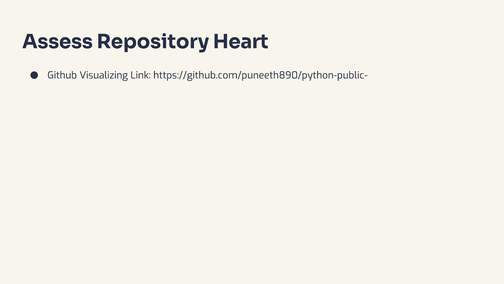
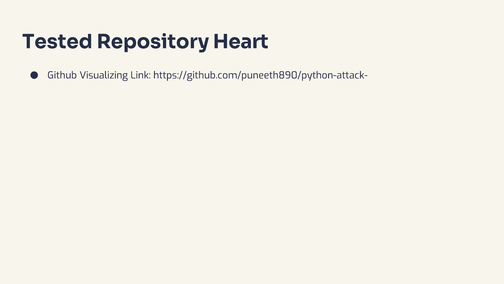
Assess: Assess -> Tested
https://github.com/puneeth890/python-public-: https://github.com/puneeth890/python-public- -> https://github.com/puneeth890/python-attack-
